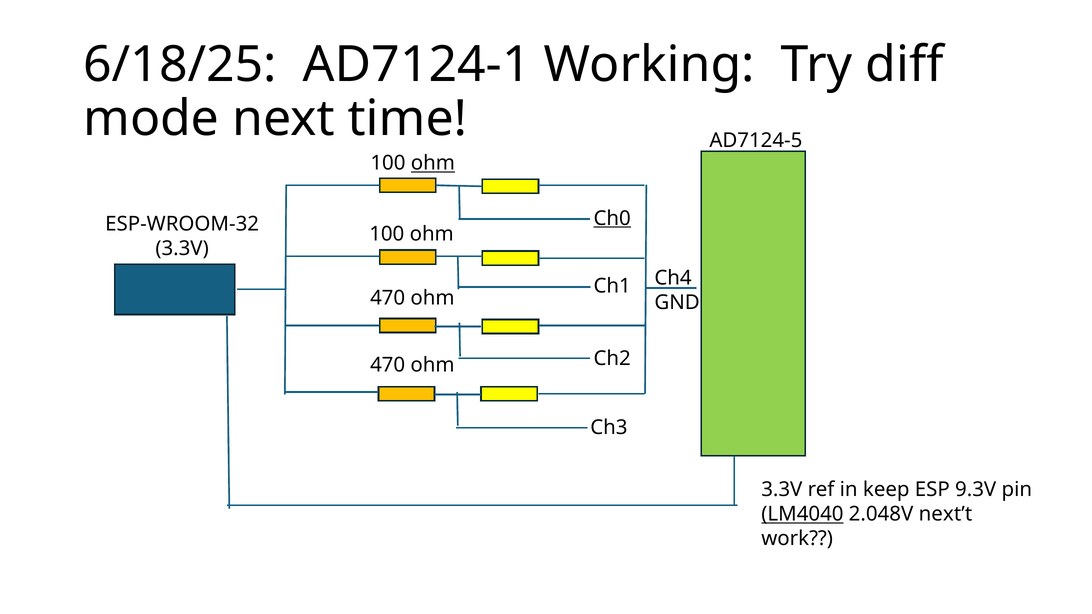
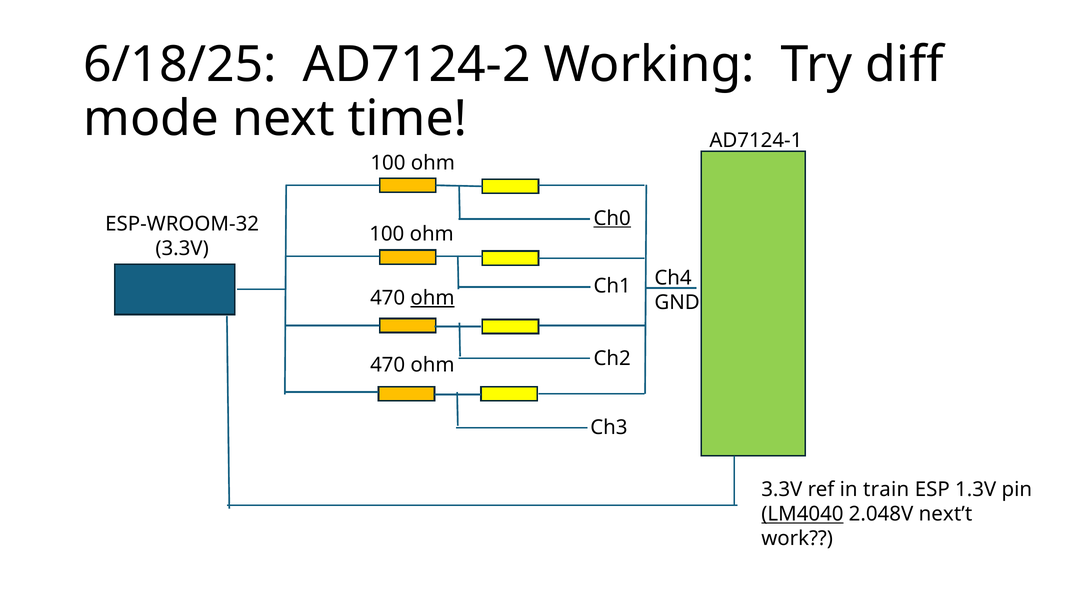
AD7124-1: AD7124-1 -> AD7124-2
AD7124-5: AD7124-5 -> AD7124-1
ohm at (433, 163) underline: present -> none
ohm at (433, 298) underline: none -> present
keep: keep -> train
9.3V: 9.3V -> 1.3V
